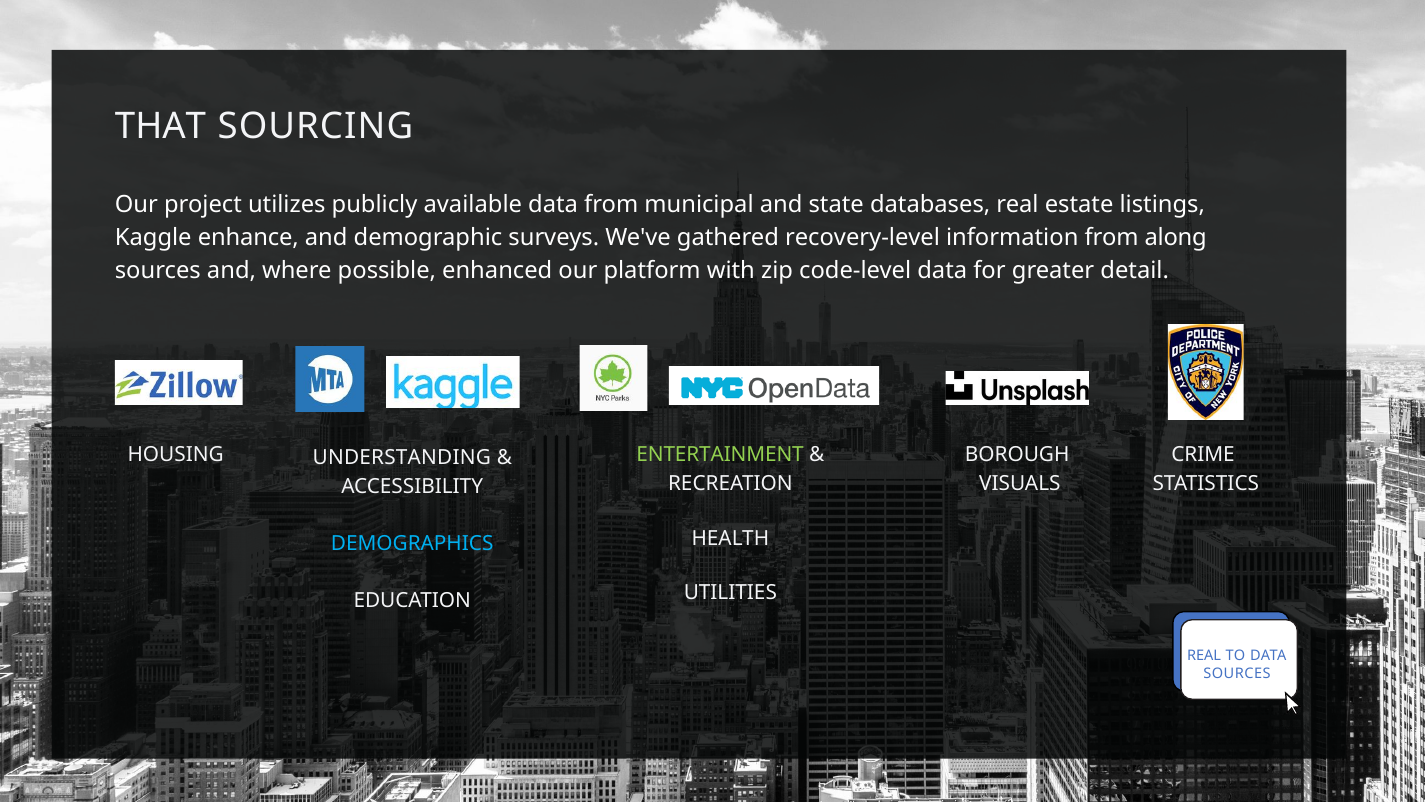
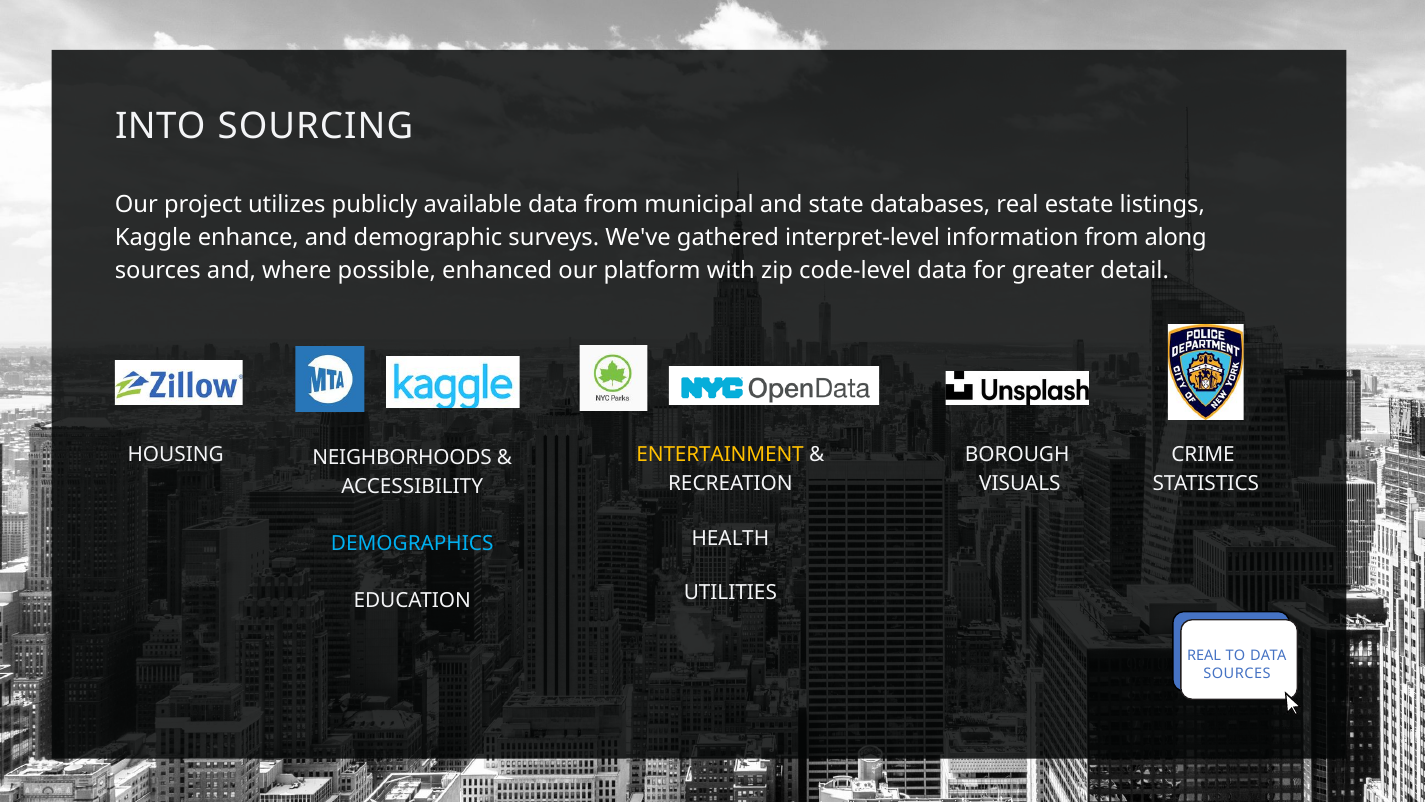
THAT: THAT -> INTO
recovery-level: recovery-level -> interpret-level
ENTERTAINMENT colour: light green -> yellow
UNDERSTANDING: UNDERSTANDING -> NEIGHBORHOODS
